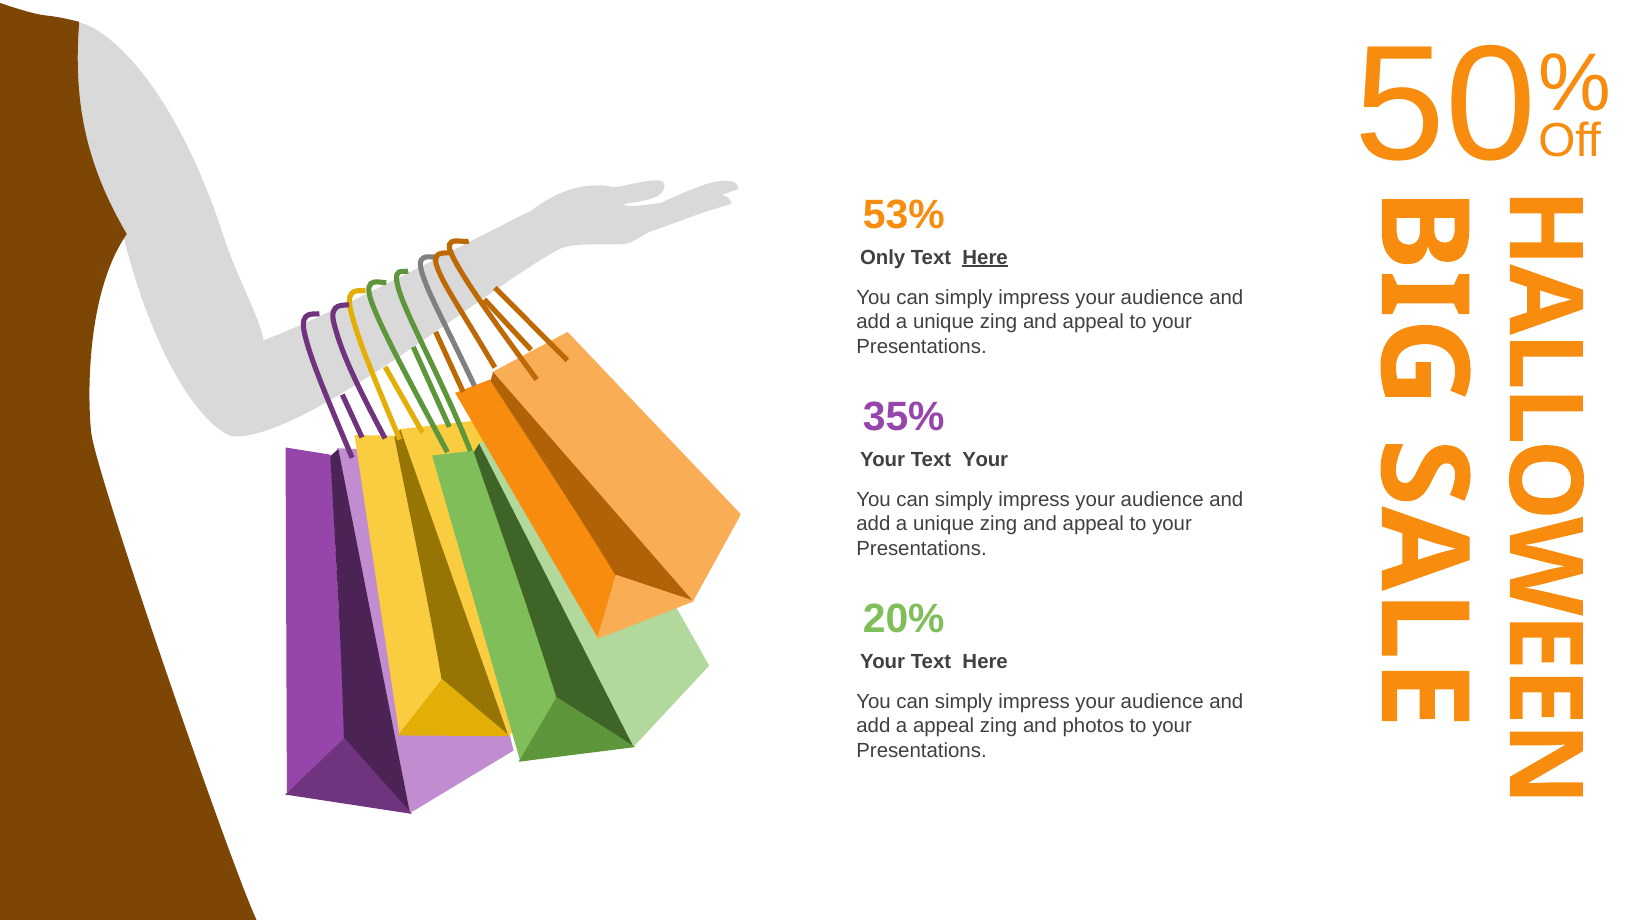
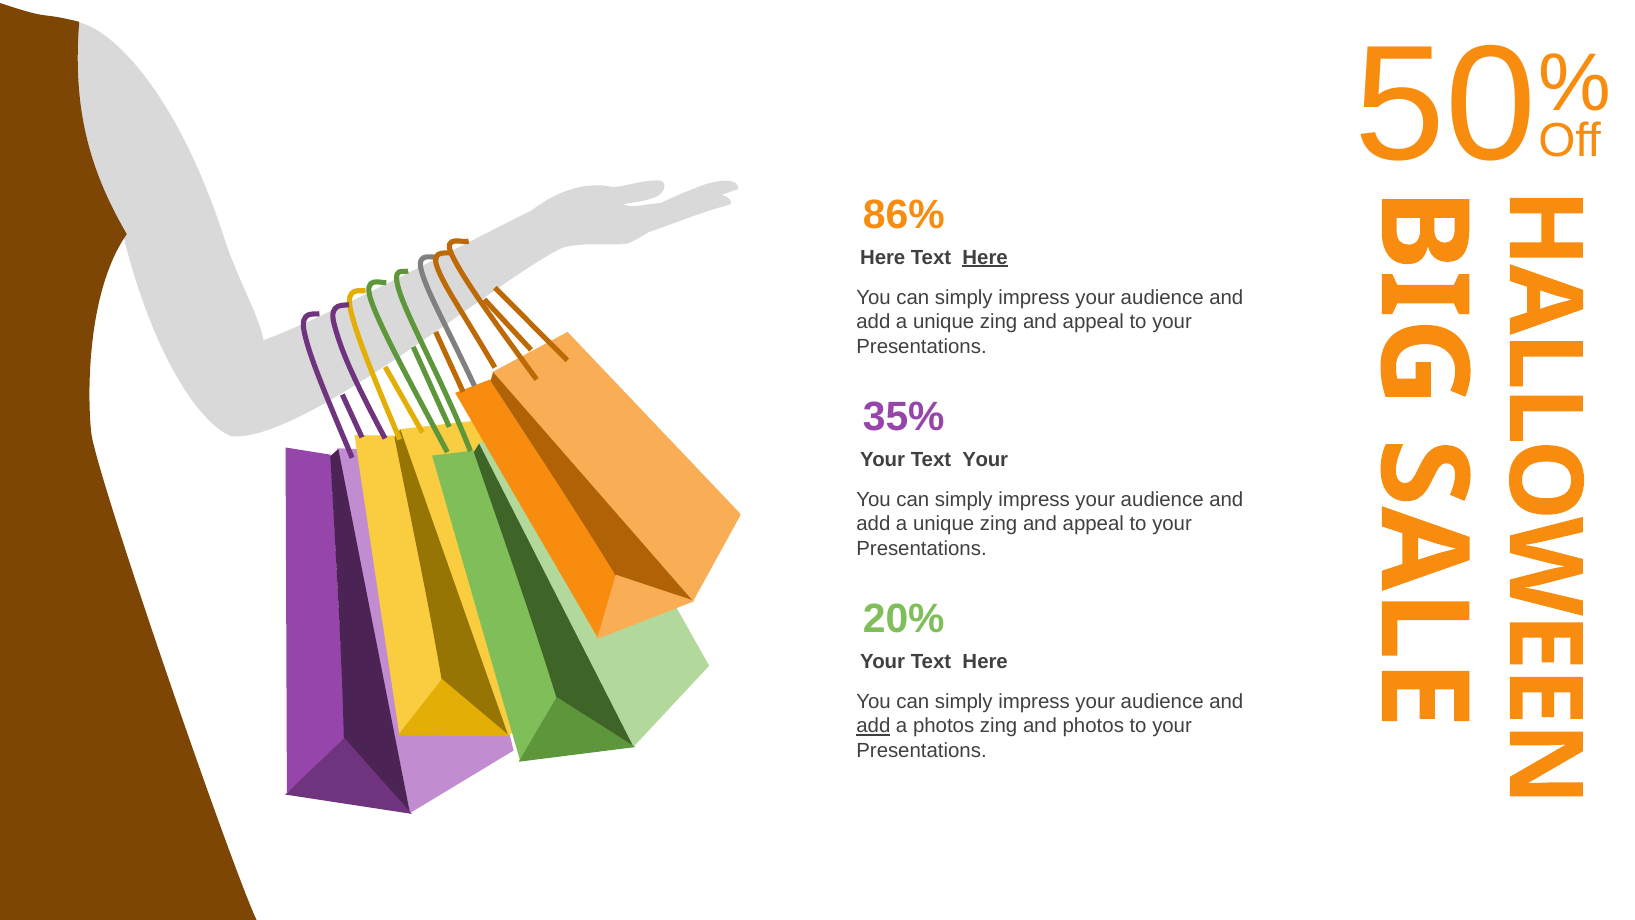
53%: 53% -> 86%
Only at (883, 257): Only -> Here
add at (873, 726) underline: none -> present
a appeal: appeal -> photos
